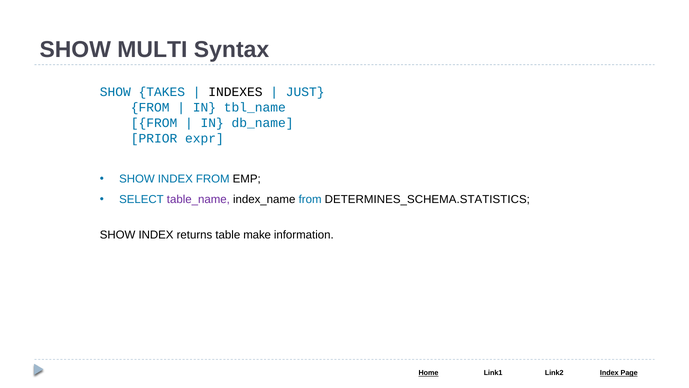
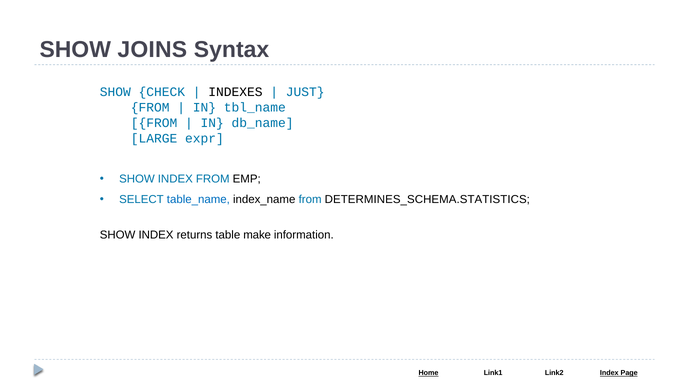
MULTI: MULTI -> JOINS
TAKES: TAKES -> CHECK
PRIOR: PRIOR -> LARGE
table_name colour: purple -> blue
